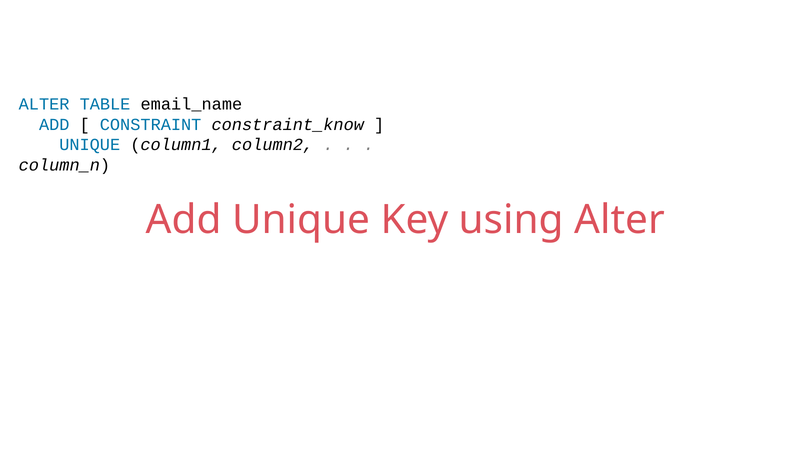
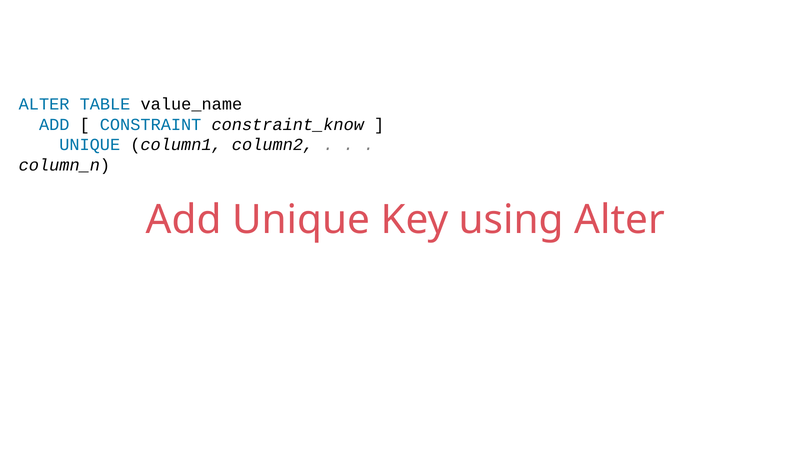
email_name: email_name -> value_name
